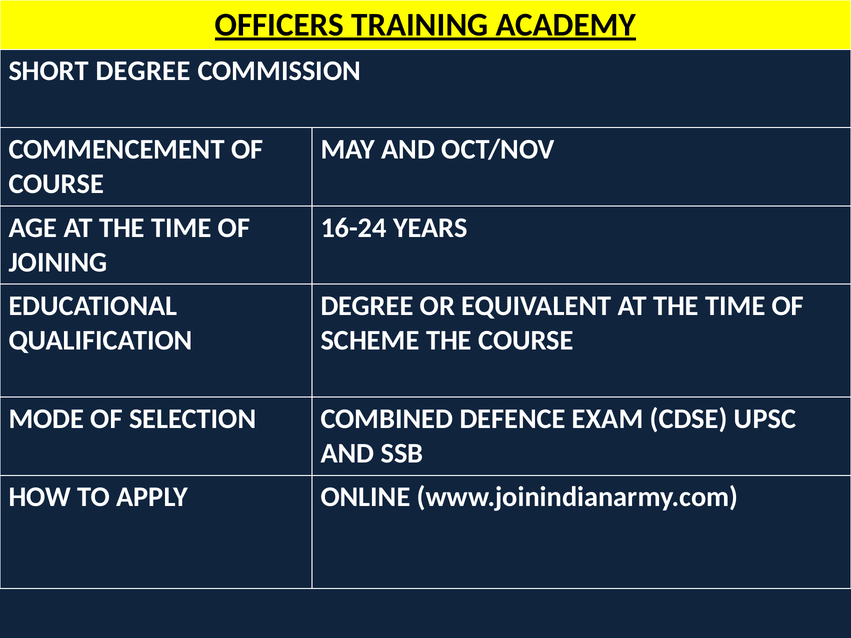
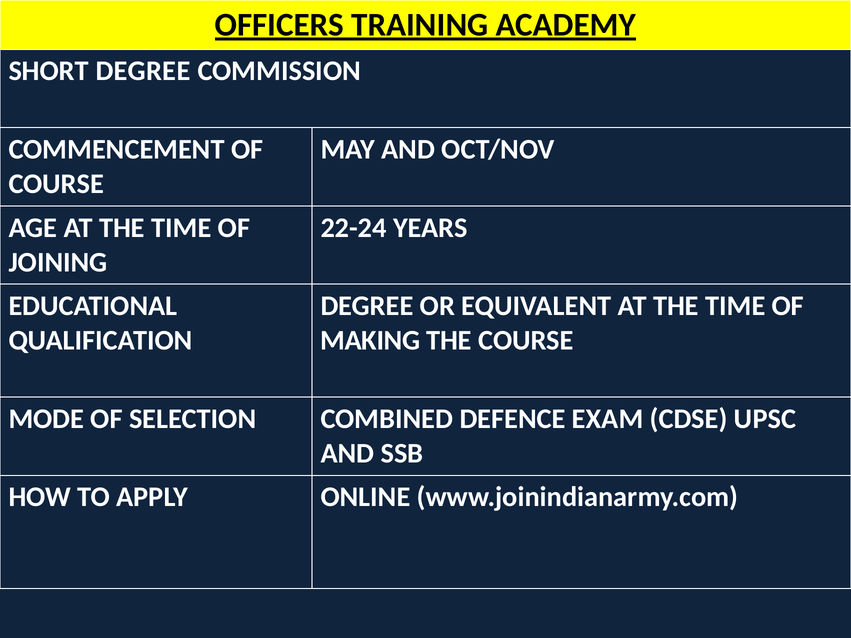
16-24: 16-24 -> 22-24
SCHEME: SCHEME -> MAKING
